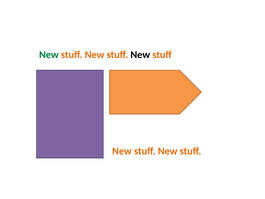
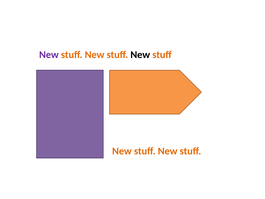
New at (49, 55) colour: green -> purple
